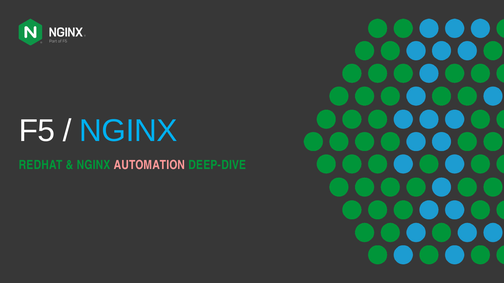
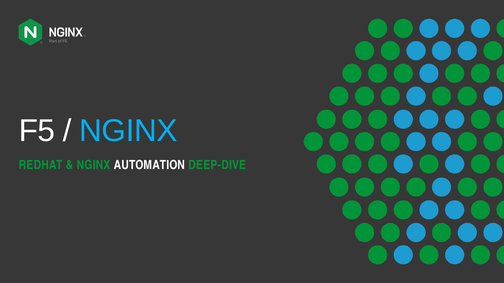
AUTOMATION colour: pink -> white
